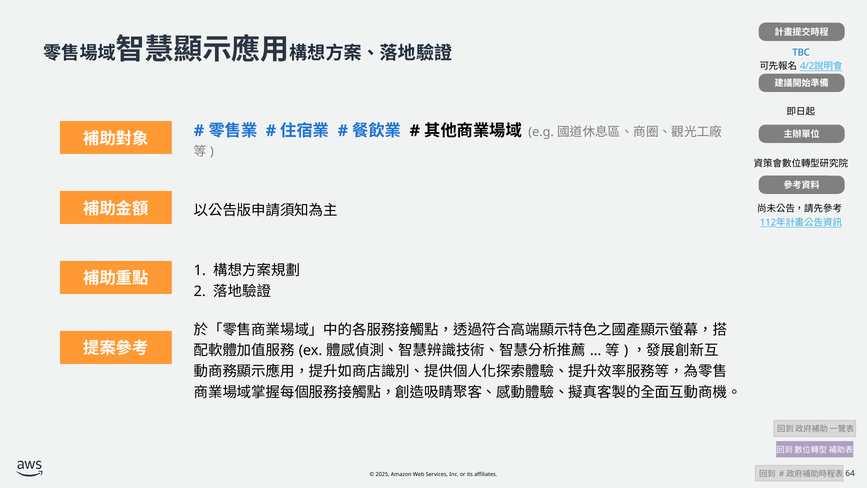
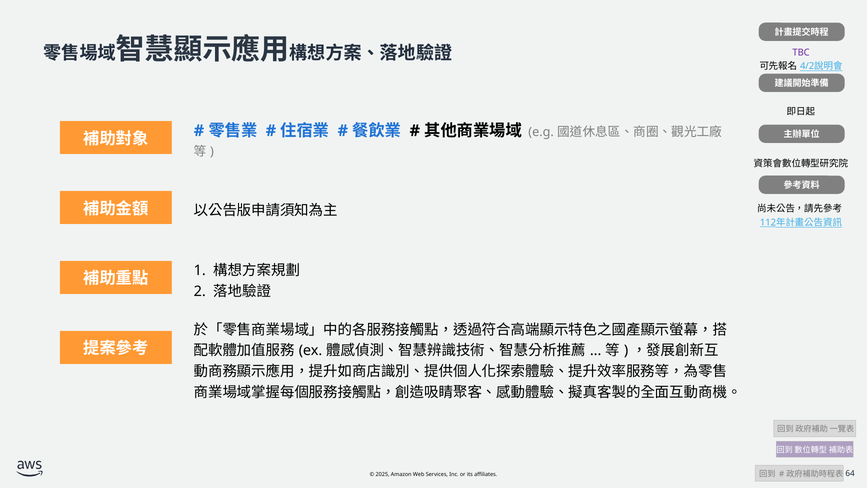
TBC colour: blue -> purple
